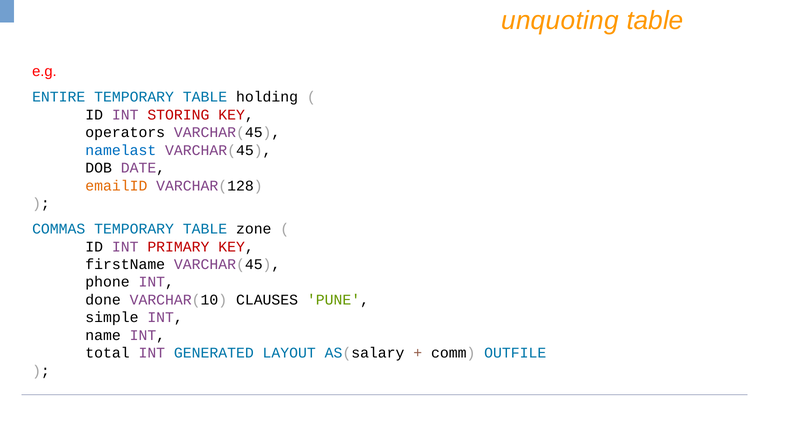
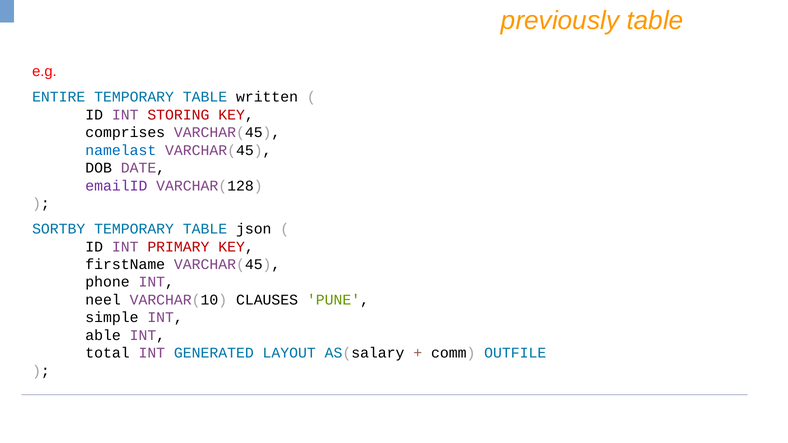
unquoting: unquoting -> previously
holding: holding -> written
operators: operators -> comprises
emailID colour: orange -> purple
COMMAS: COMMAS -> SORTBY
zone: zone -> json
done: done -> neel
name: name -> able
